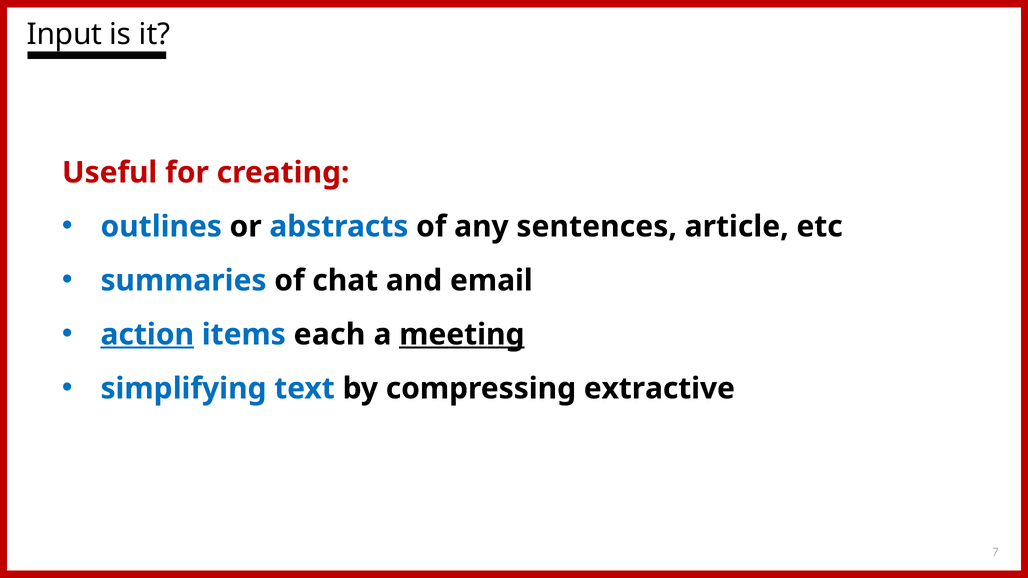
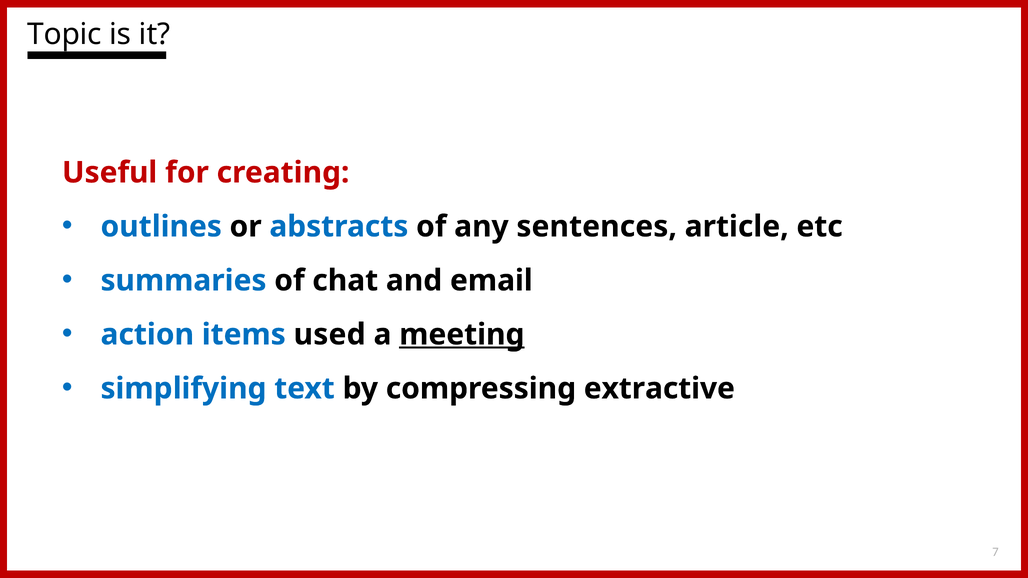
Input: Input -> Topic
action underline: present -> none
each: each -> used
